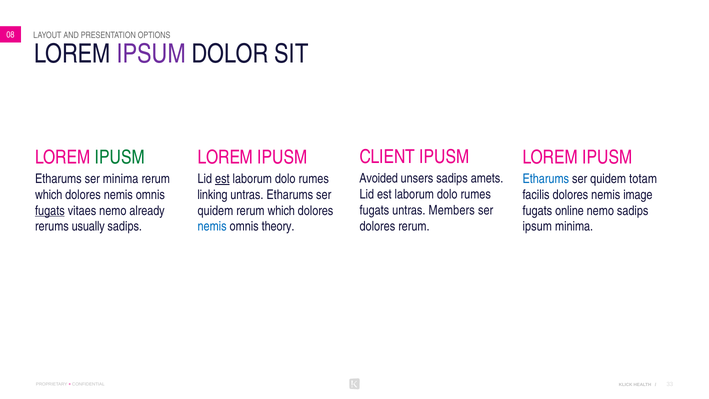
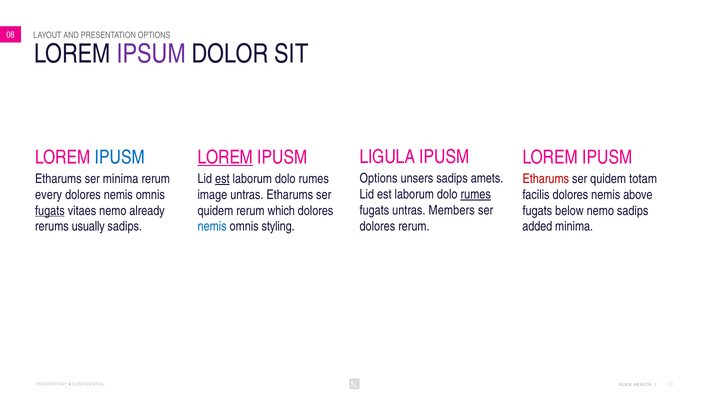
CLIENT: CLIENT -> LIGULA
IPUSM at (120, 157) colour: green -> blue
LOREM at (225, 157) underline: none -> present
Avoided at (379, 178): Avoided -> Options
Etharums at (546, 179) colour: blue -> red
rumes at (476, 194) underline: none -> present
which at (49, 194): which -> every
linking: linking -> image
image: image -> above
online: online -> below
theory: theory -> styling
ipsum at (537, 226): ipsum -> added
